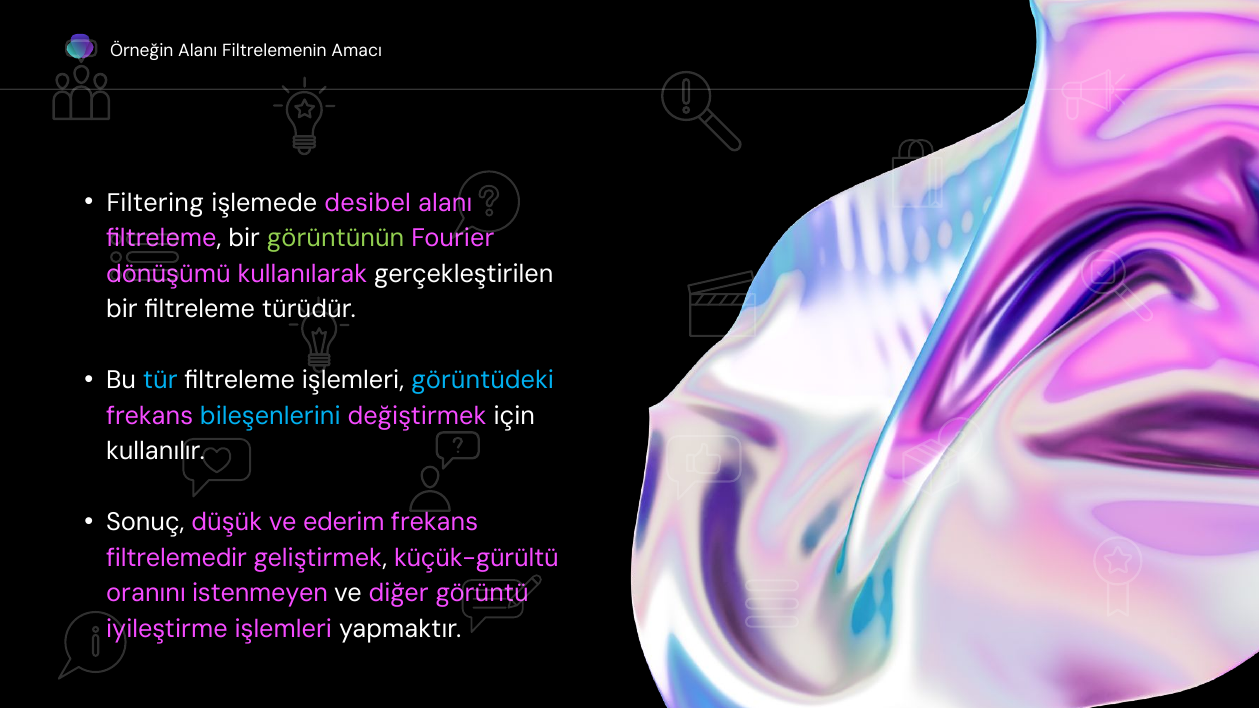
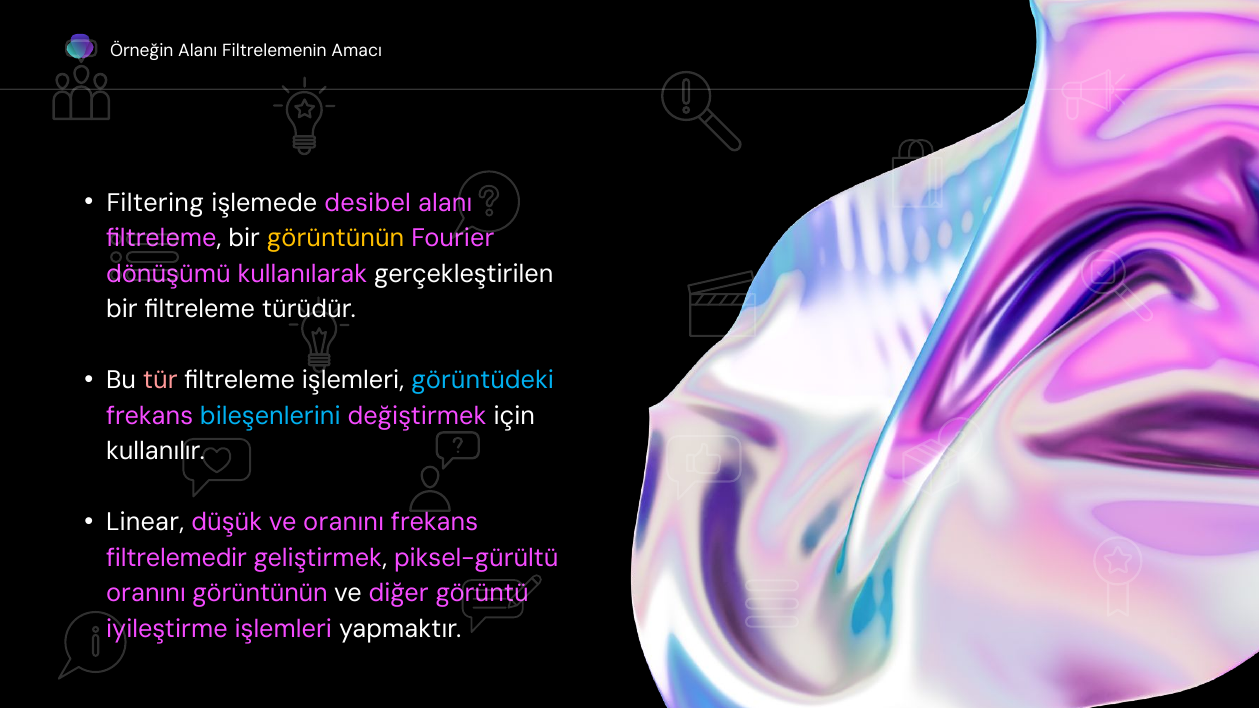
görüntünün at (336, 238) colour: light green -> yellow
tür colour: light blue -> pink
Sonuç: Sonuç -> Linear
ve ederim: ederim -> oranını
küçük-gürültü: küçük-gürültü -> piksel-gürültü
oranını istenmeyen: istenmeyen -> görüntünün
